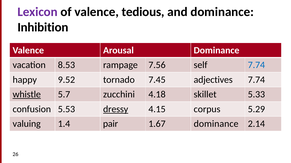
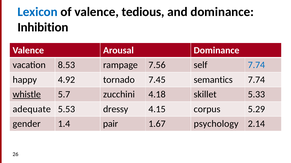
Lexicon colour: purple -> blue
9.52: 9.52 -> 4.92
adjectives: adjectives -> semantics
confusion: confusion -> adequate
dressy underline: present -> none
valuing: valuing -> gender
1.67 dominance: dominance -> psychology
